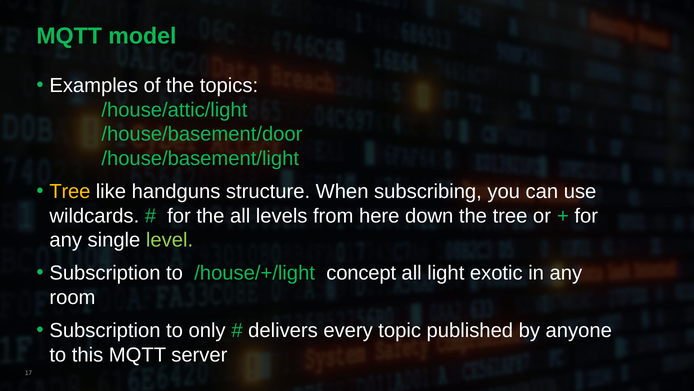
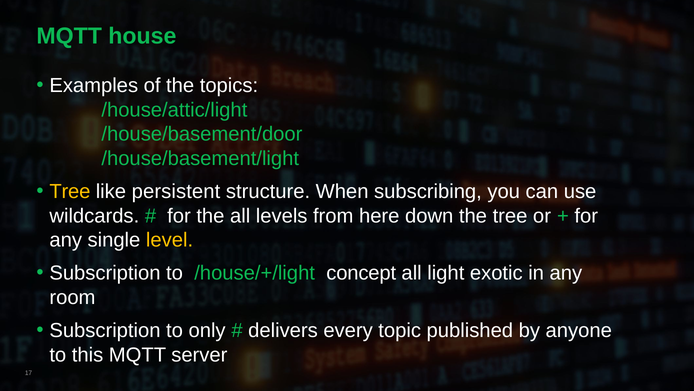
model: model -> house
handguns: handguns -> persistent
level colour: light green -> yellow
